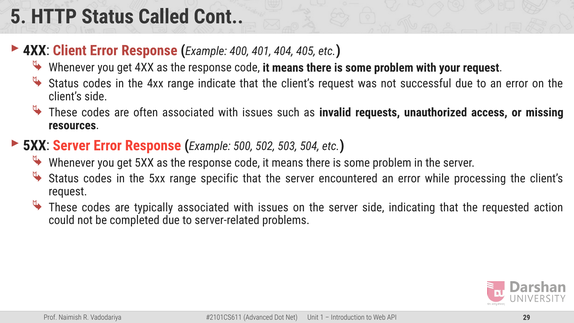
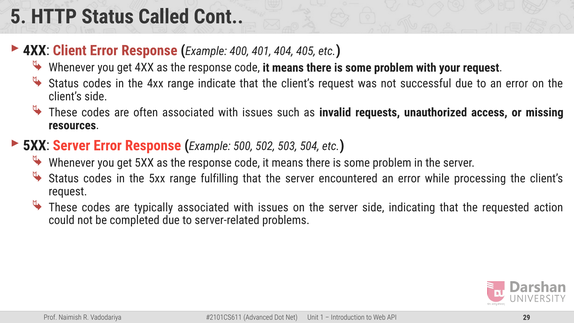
specific: specific -> fulfilling
